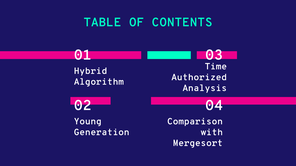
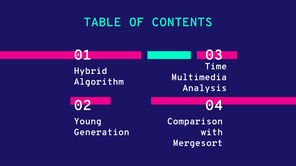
Authorized: Authorized -> Multimedia
